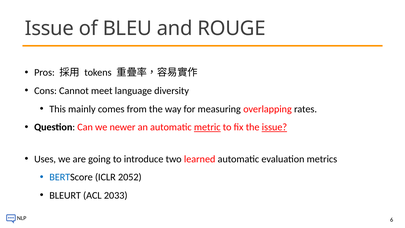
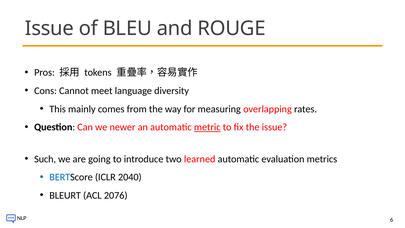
issue at (274, 127) underline: present -> none
Uses: Uses -> Such
2052: 2052 -> 2040
2033: 2033 -> 2076
